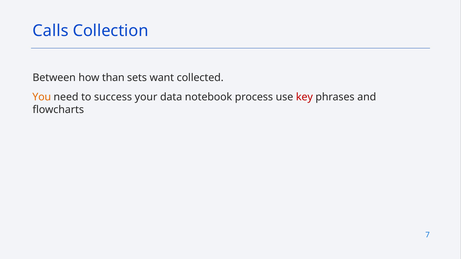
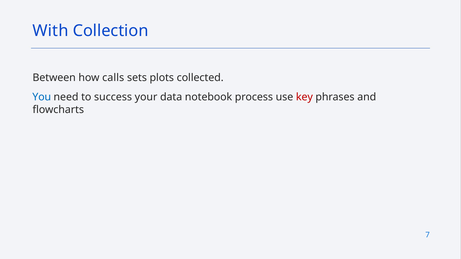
Calls: Calls -> With
than: than -> calls
want: want -> plots
You colour: orange -> blue
